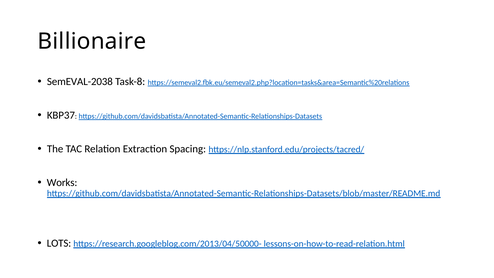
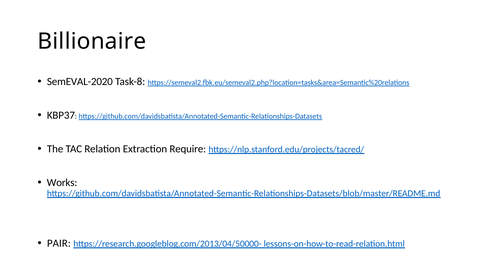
SemEVAL-2038: SemEVAL-2038 -> SemEVAL-2020
Spacing: Spacing -> Require
LOTS: LOTS -> PAIR
